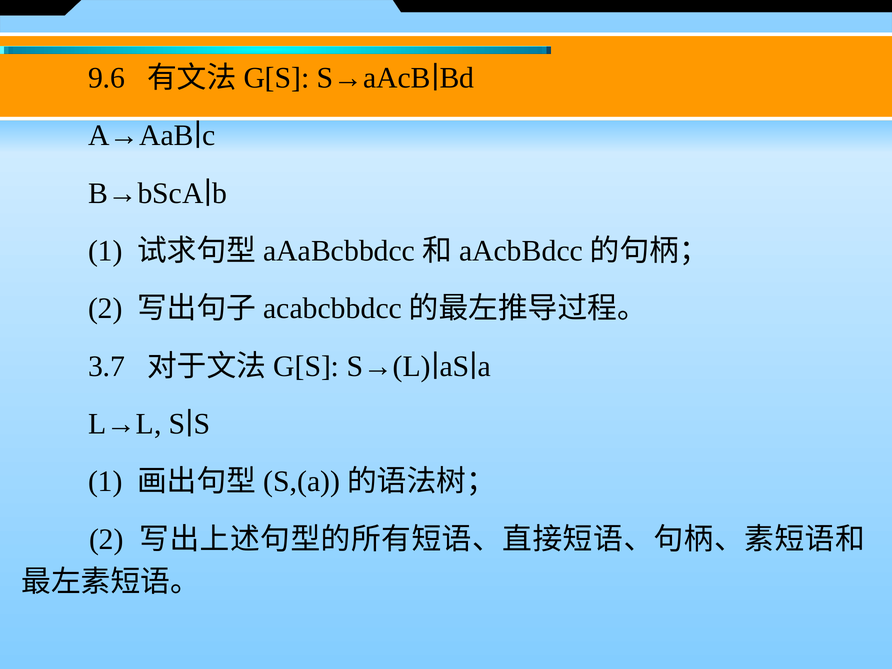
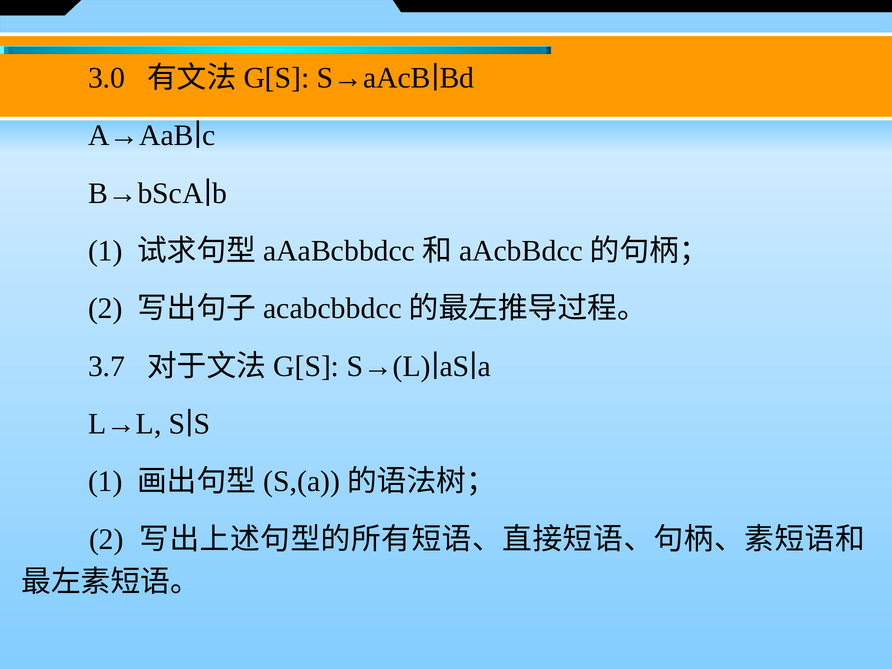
9.6: 9.6 -> 3.0
